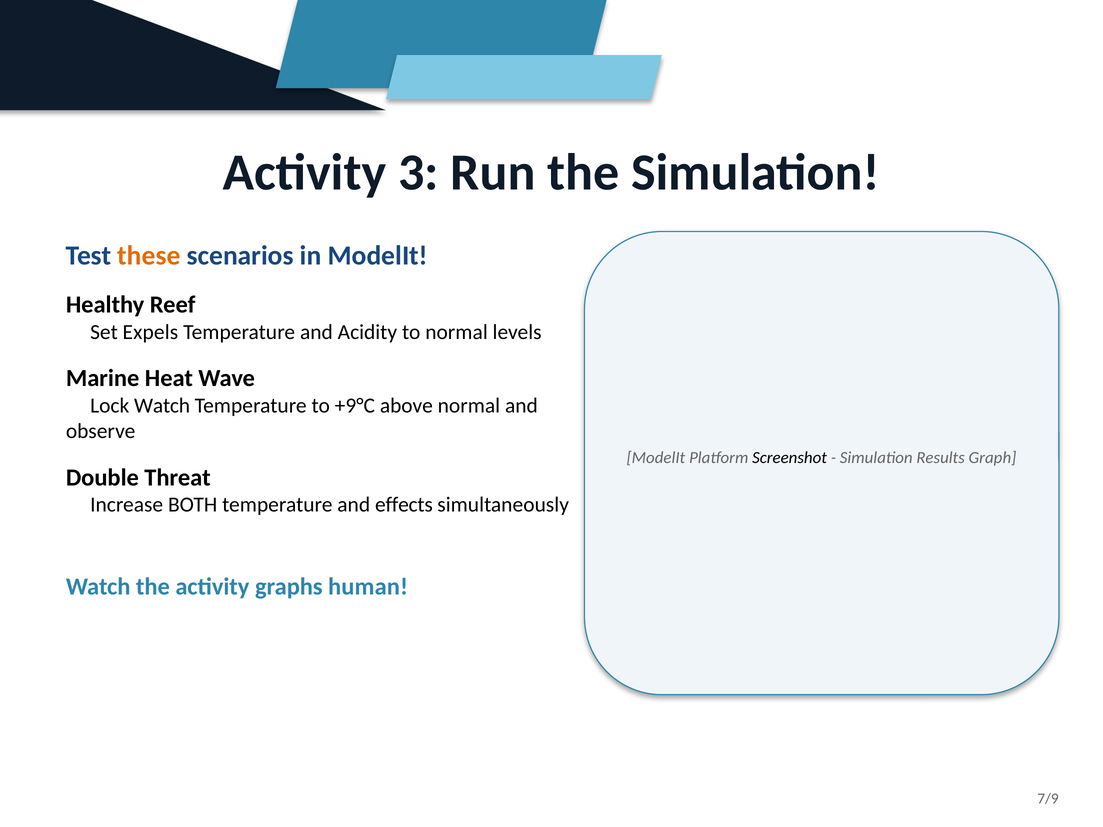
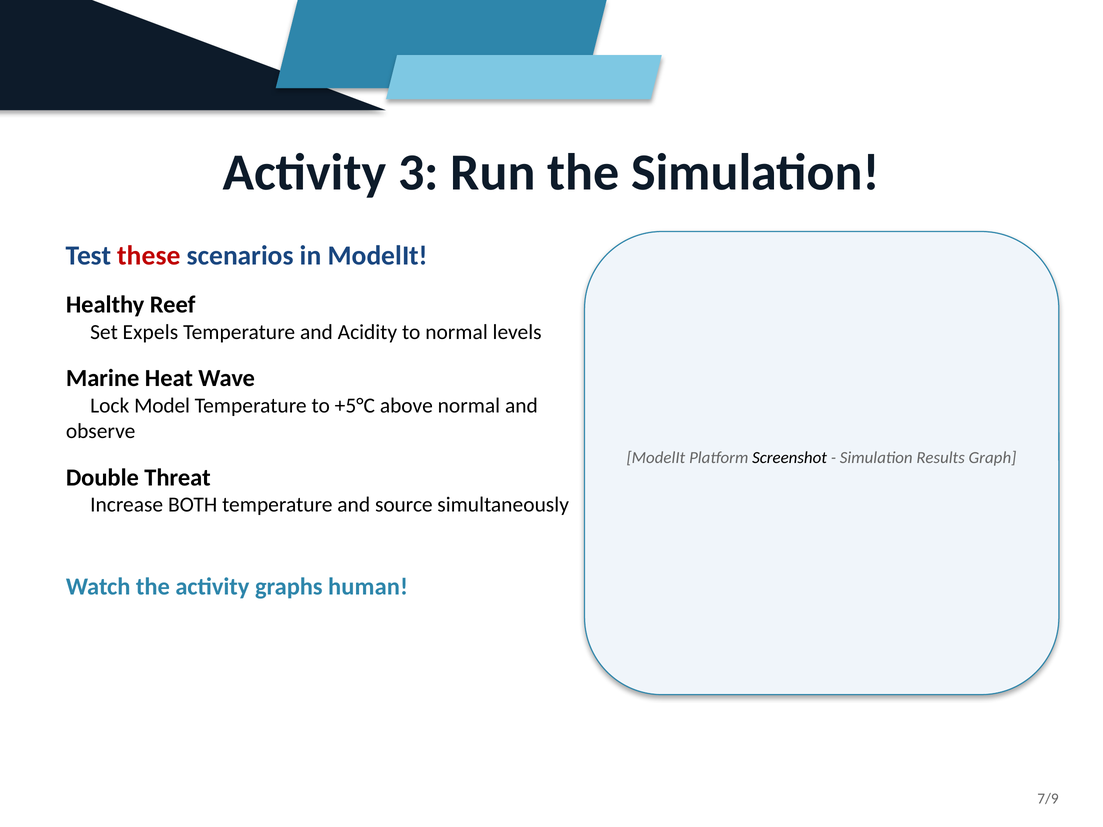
these colour: orange -> red
Lock Watch: Watch -> Model
+9°C: +9°C -> +5°C
effects: effects -> source
